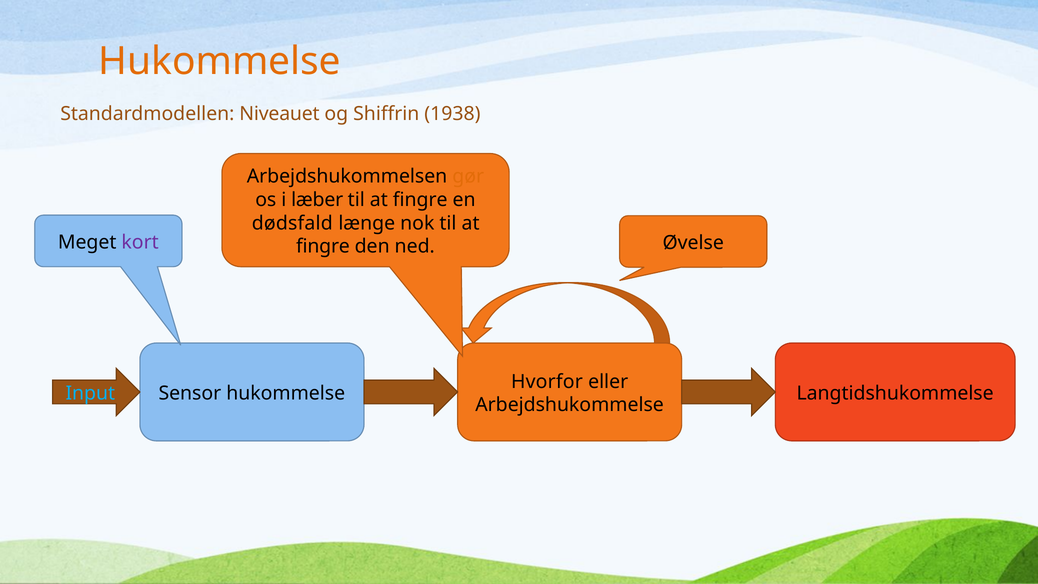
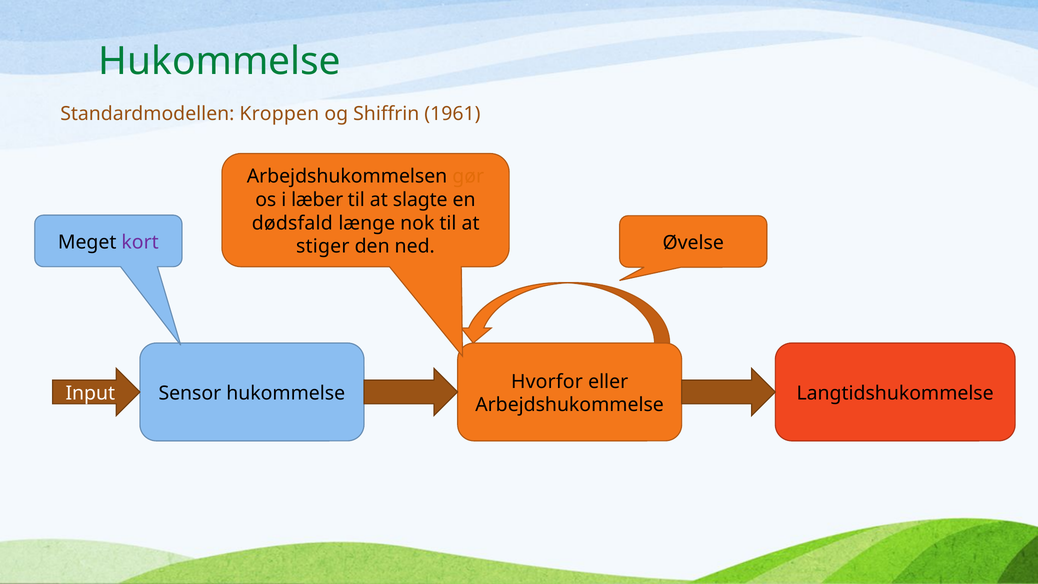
Hukommelse at (220, 61) colour: orange -> green
Niveauet: Niveauet -> Kroppen
1938: 1938 -> 1961
fingre at (420, 200): fingre -> slagte
fingre at (323, 246): fingre -> stiger
Input colour: light blue -> white
